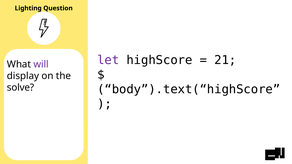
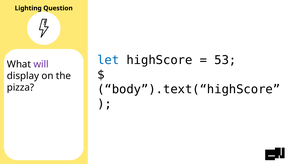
let colour: purple -> blue
21: 21 -> 53
solve: solve -> pizza
